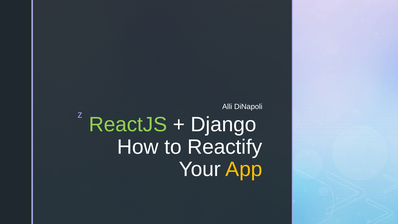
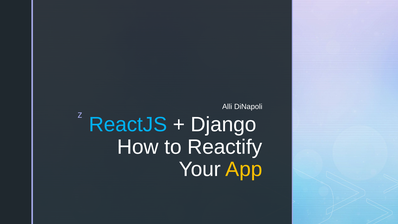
ReactJS colour: light green -> light blue
